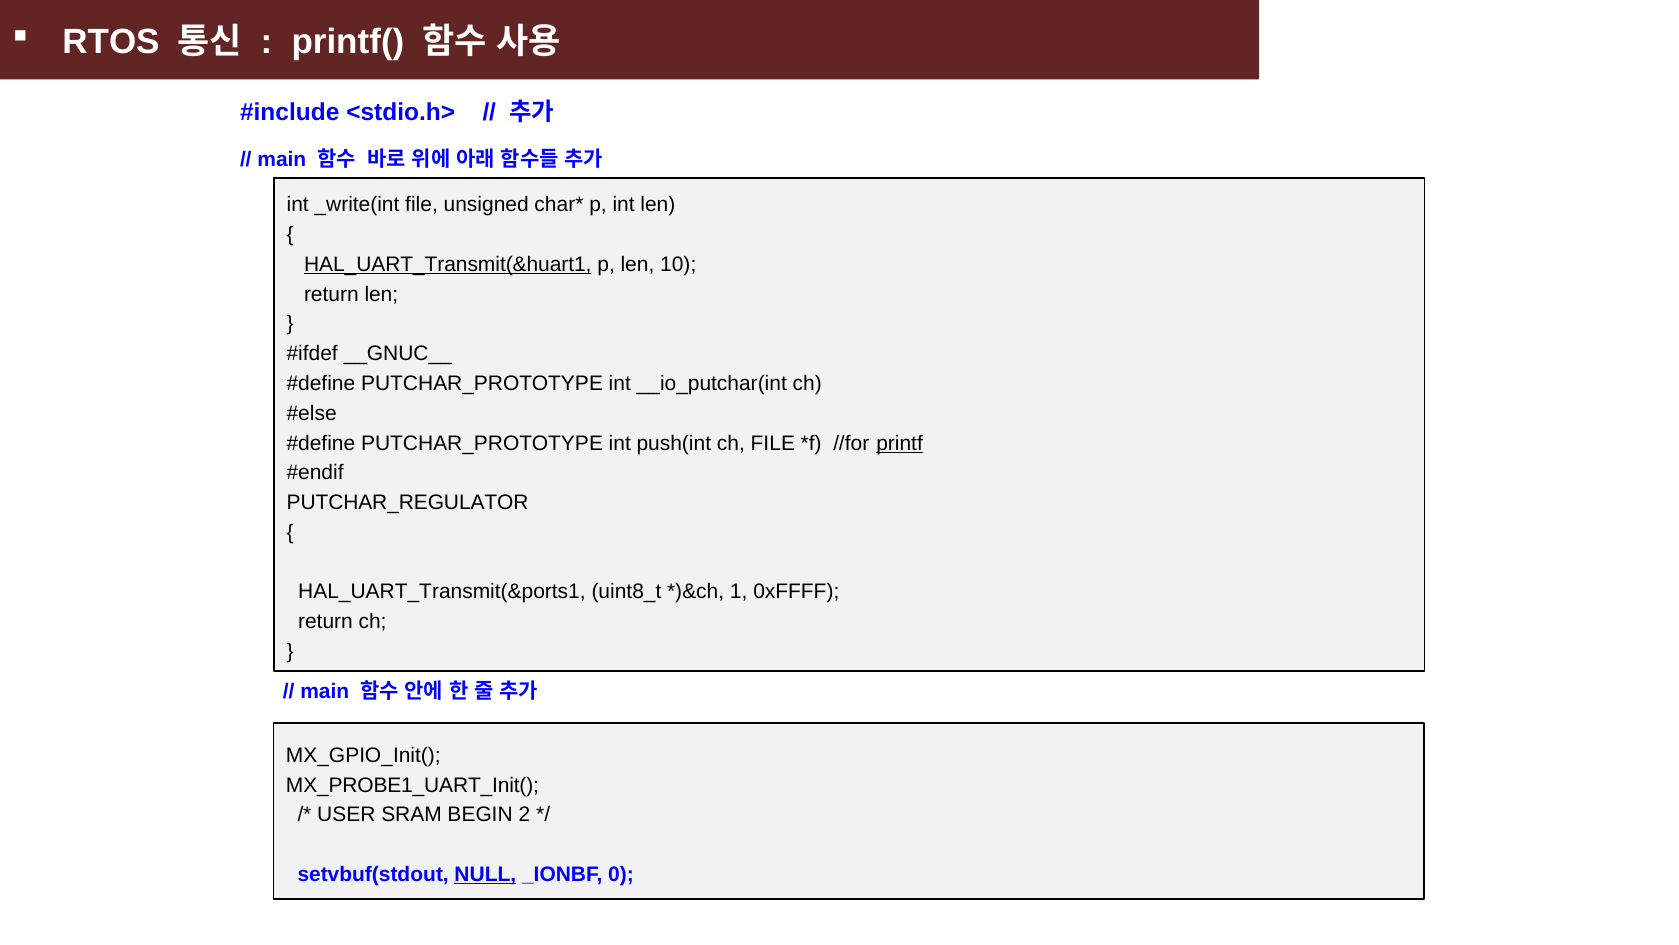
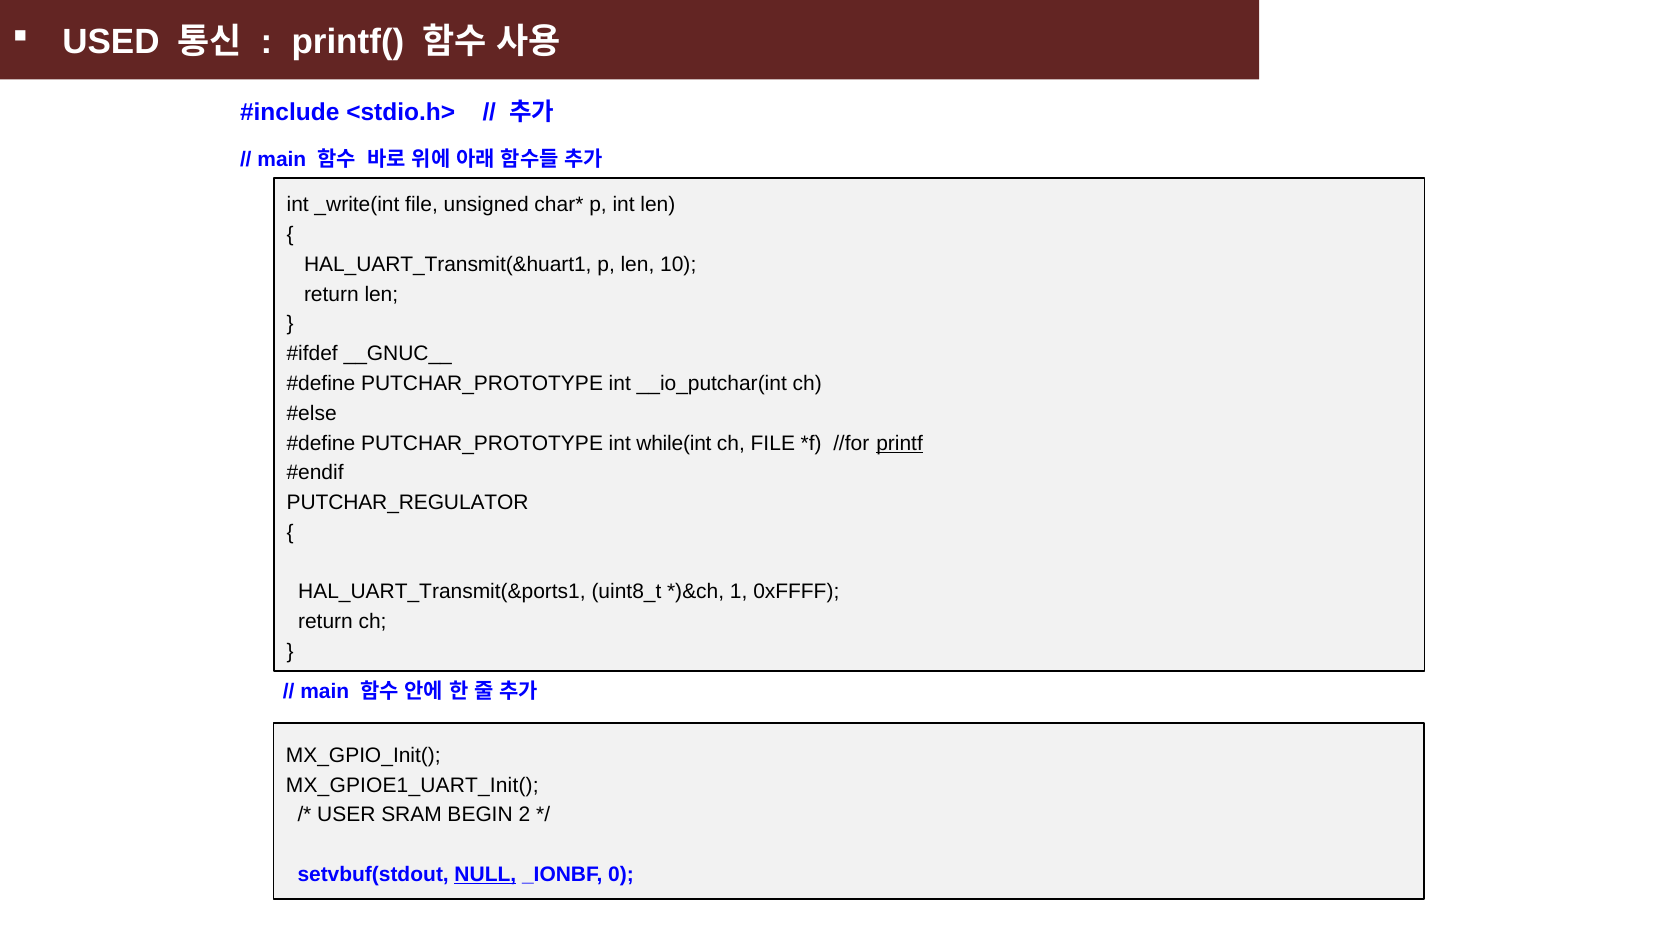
RTOS: RTOS -> USED
HAL_UART_Transmit(&huart1 underline: present -> none
push(int: push(int -> while(int
MX_PROBE1_UART_Init(: MX_PROBE1_UART_Init( -> MX_GPIOE1_UART_Init(
